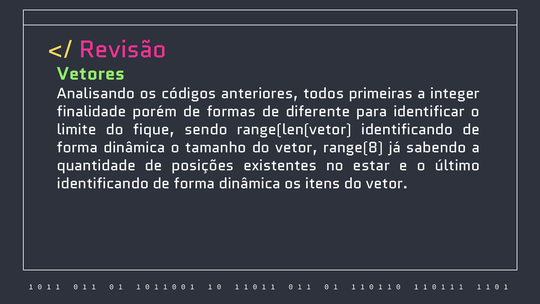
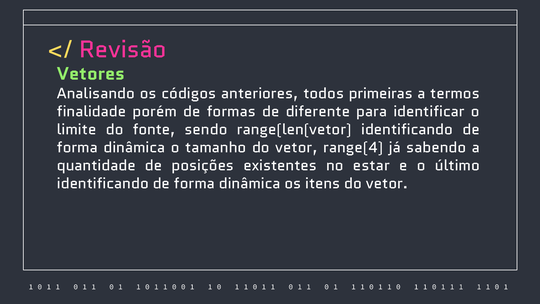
integer: integer -> termos
fique: fique -> fonte
range(8: range(8 -> range(4
